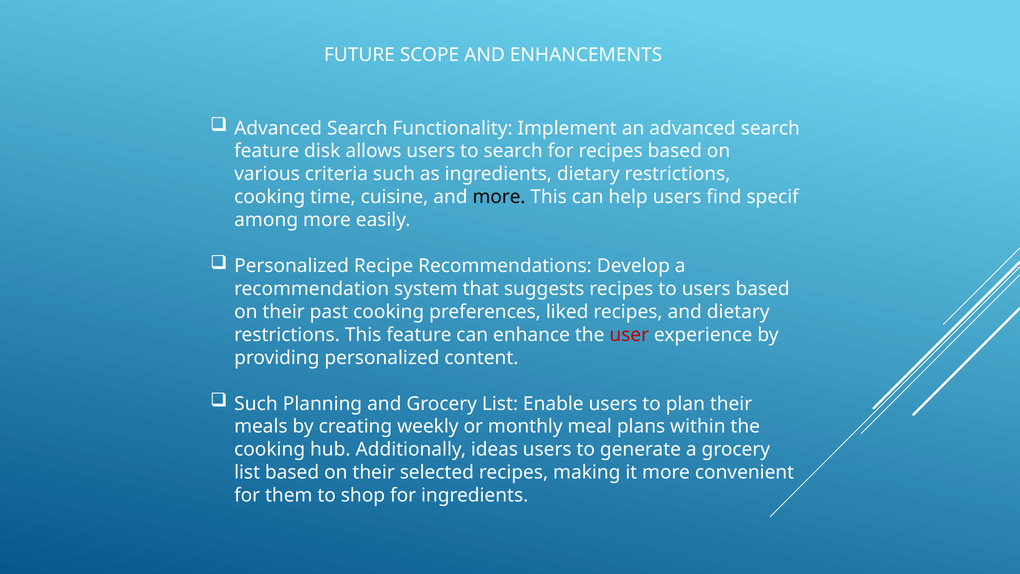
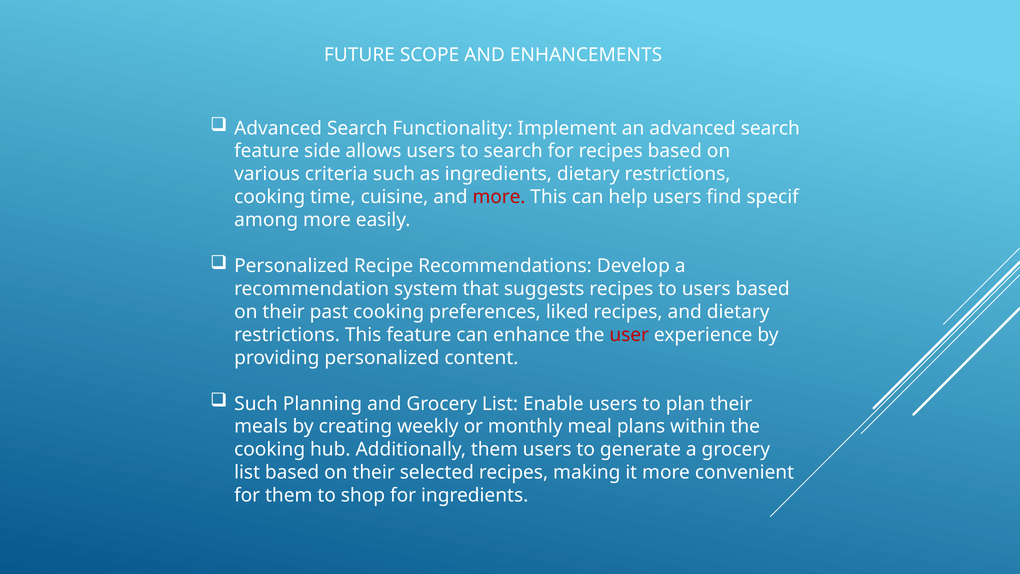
disk: disk -> side
more at (499, 197) colour: black -> red
Additionally ideas: ideas -> them
